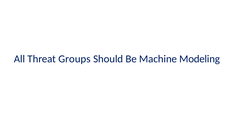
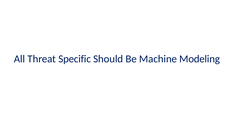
Groups: Groups -> Specific
